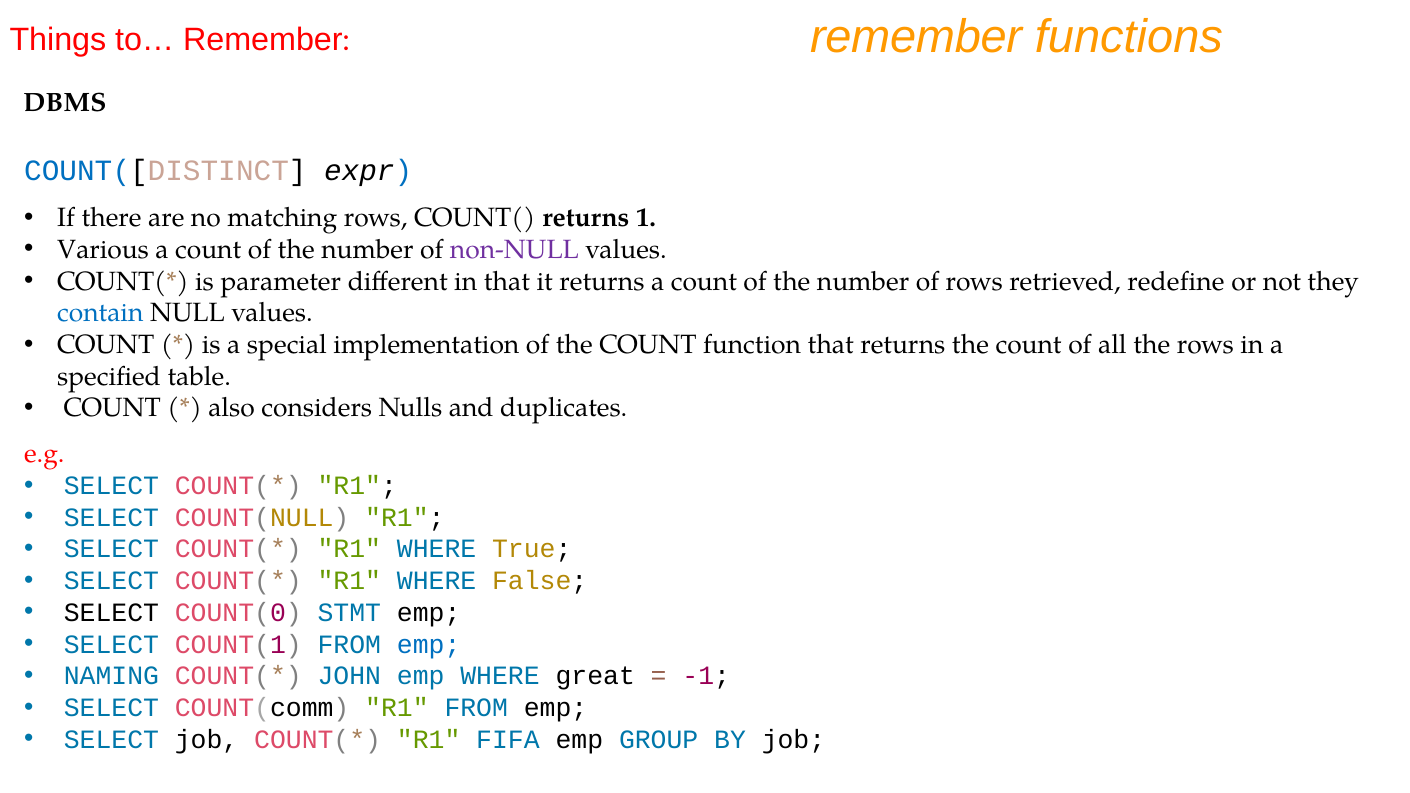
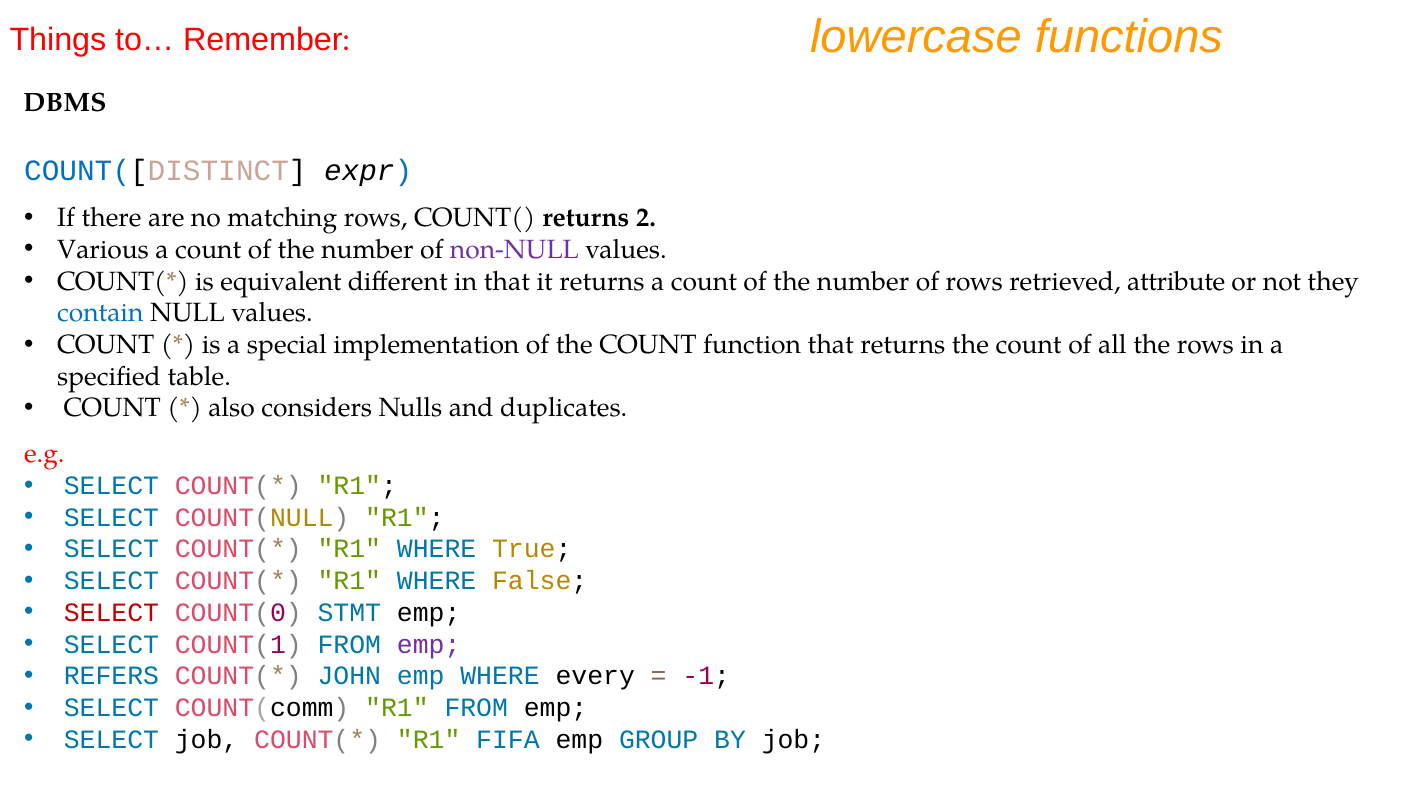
remember at (916, 37): remember -> lowercase
1: 1 -> 2
parameter: parameter -> equivalent
redefine: redefine -> attribute
SELECT at (111, 613) colour: black -> red
emp at (429, 644) colour: blue -> purple
NAMING: NAMING -> REFERS
great: great -> every
